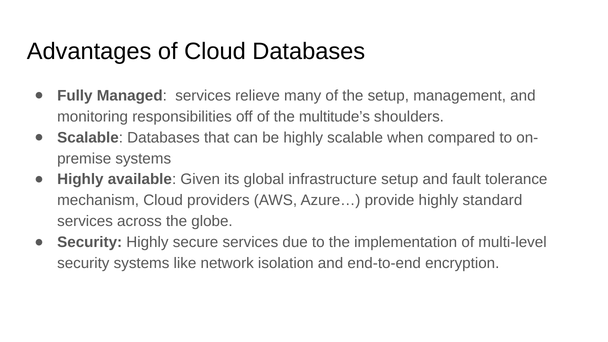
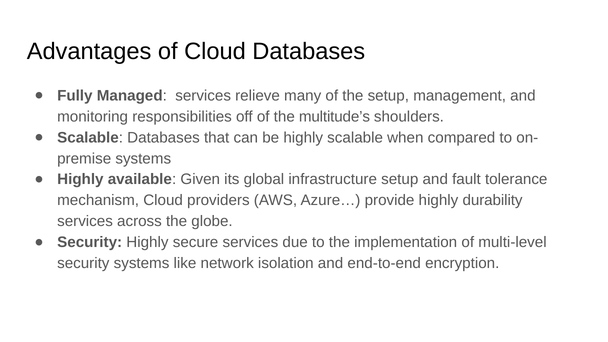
standard: standard -> durability
